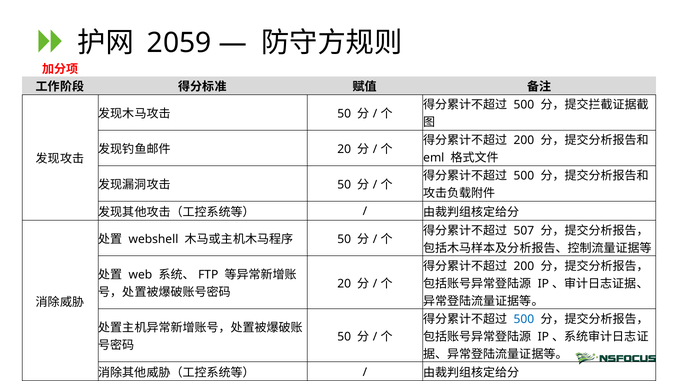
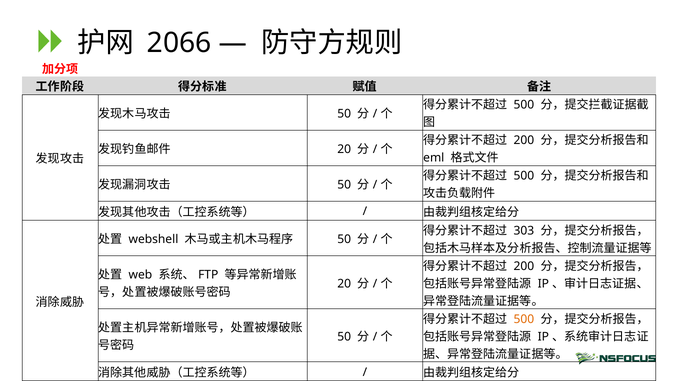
2059: 2059 -> 2066
507: 507 -> 303
500 at (524, 319) colour: blue -> orange
